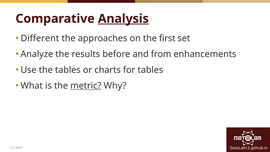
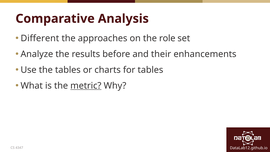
Analysis underline: present -> none
first: first -> role
from: from -> their
